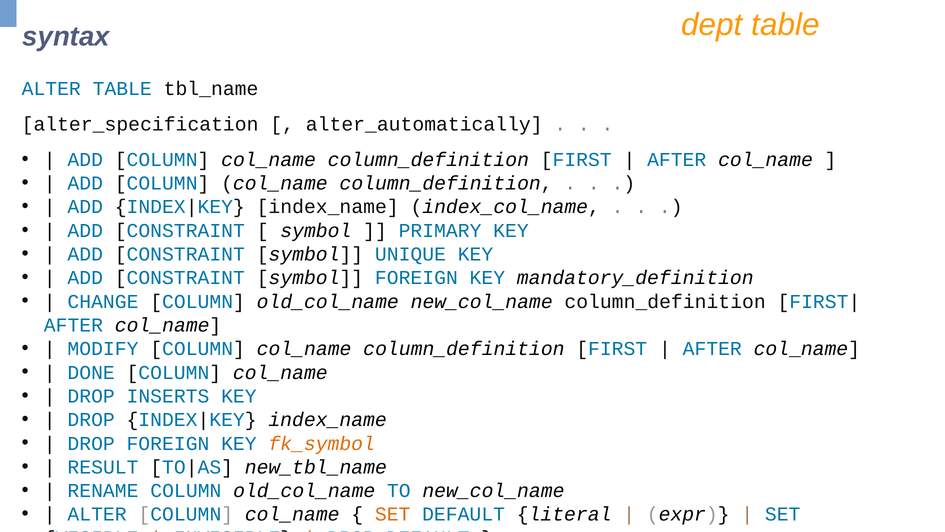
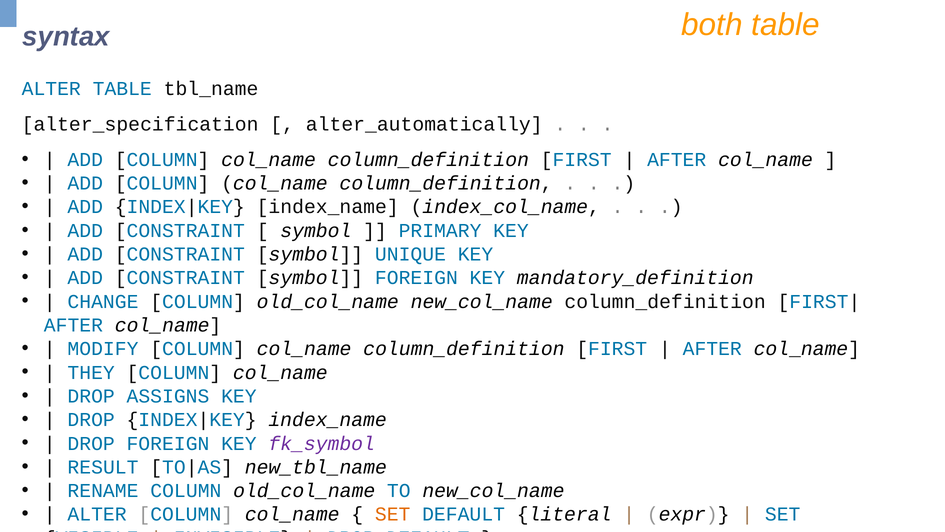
dept: dept -> both
DONE: DONE -> THEY
INSERTS: INSERTS -> ASSIGNS
fk_symbol colour: orange -> purple
